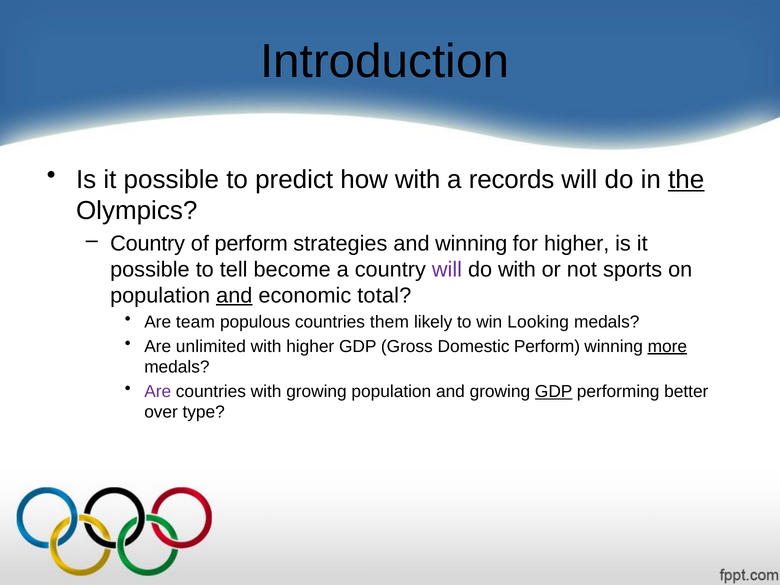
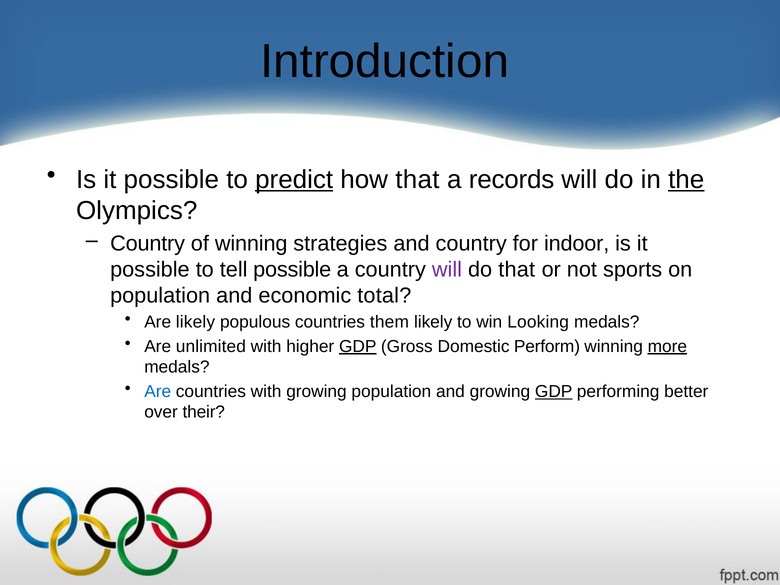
predict underline: none -> present
how with: with -> that
of perform: perform -> winning
and winning: winning -> country
for higher: higher -> indoor
tell become: become -> possible
do with: with -> that
and at (234, 295) underline: present -> none
Are team: team -> likely
GDP at (358, 346) underline: none -> present
Are at (158, 391) colour: purple -> blue
type: type -> their
